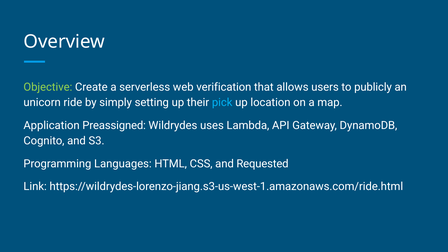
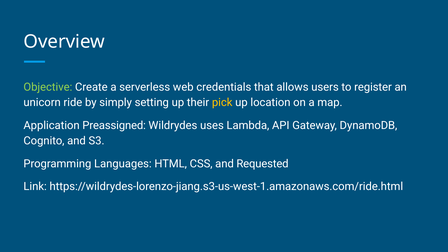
verification: verification -> credentials
publicly: publicly -> register
pick colour: light blue -> yellow
